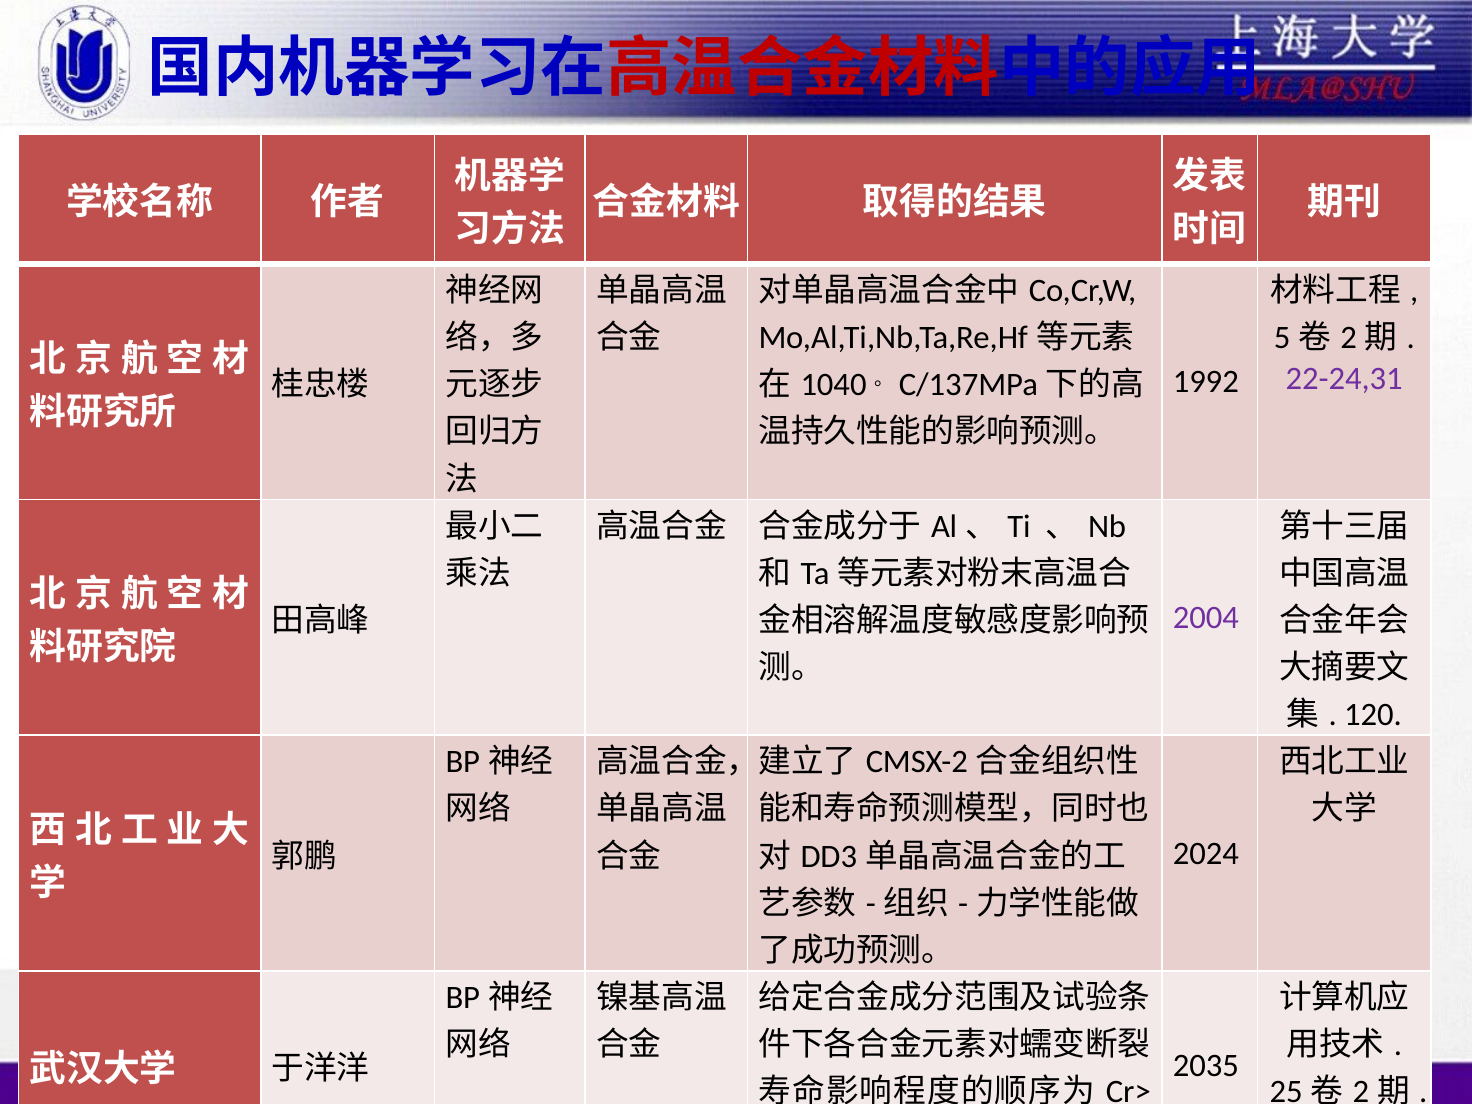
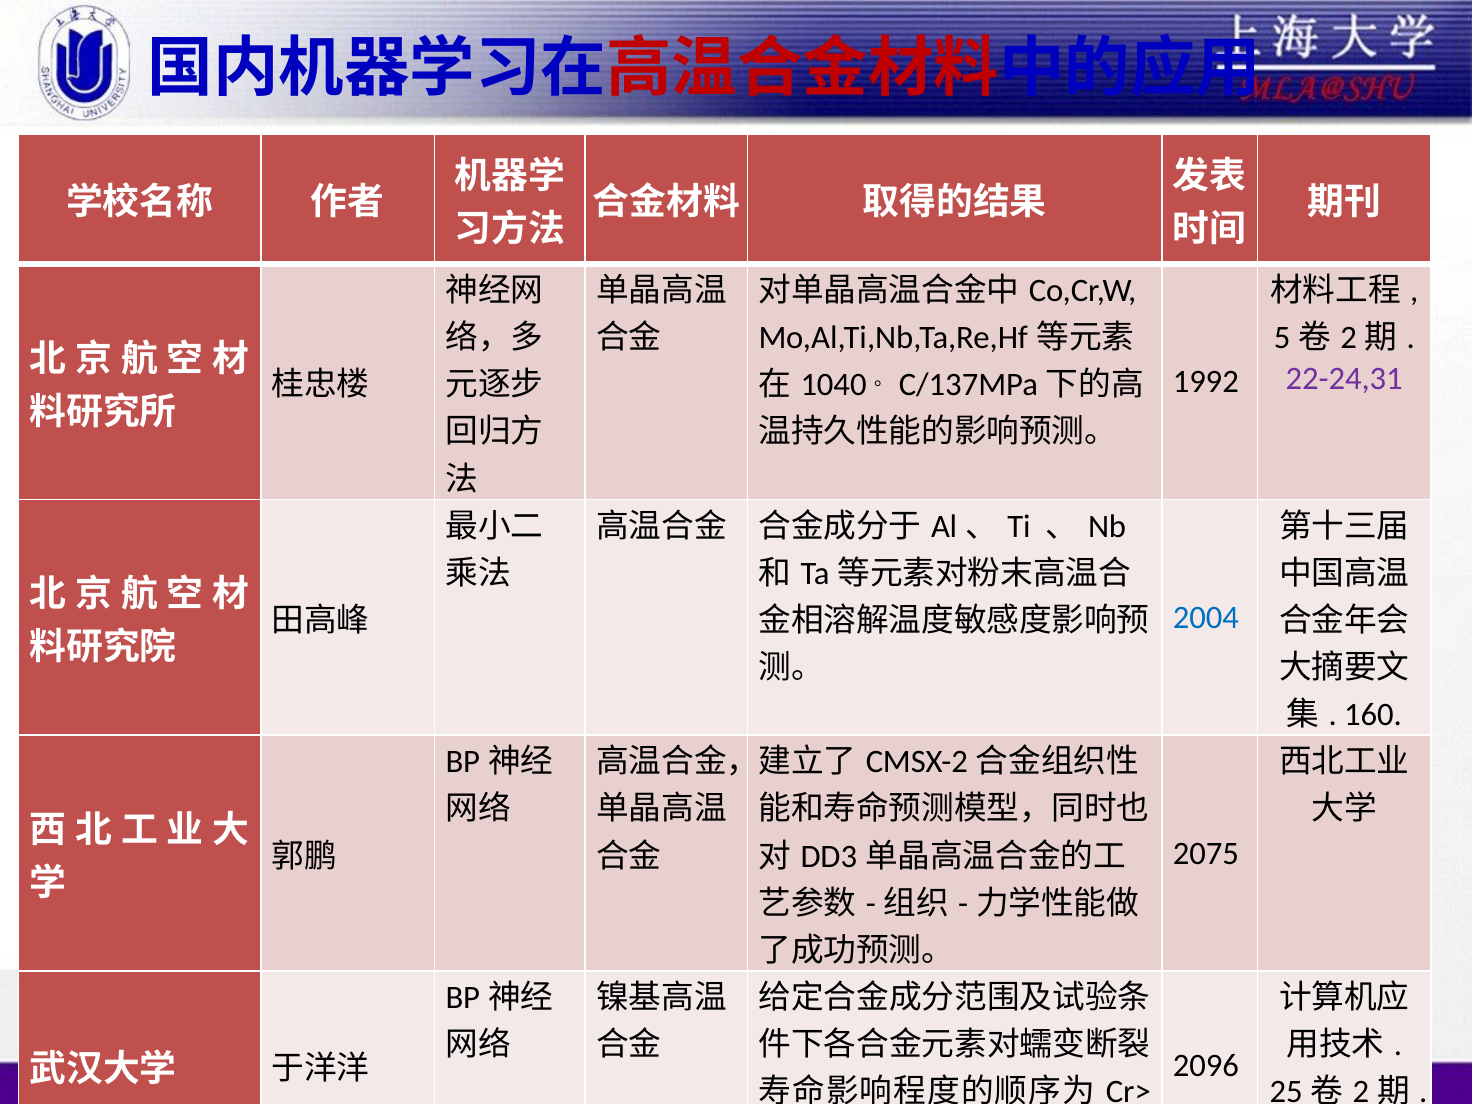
2004 colour: purple -> blue
120: 120 -> 160
2024: 2024 -> 2075
2035: 2035 -> 2096
